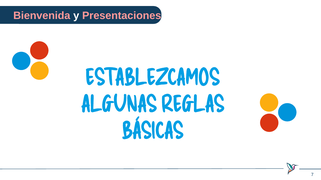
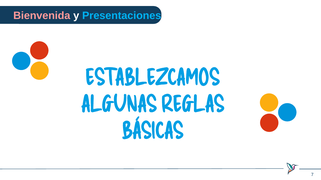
Presentaciones colour: pink -> light blue
